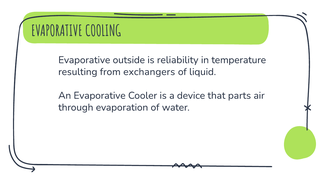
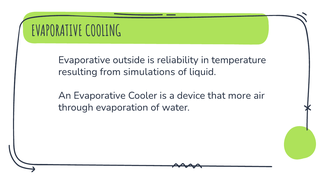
exchangers: exchangers -> simulations
parts: parts -> more
